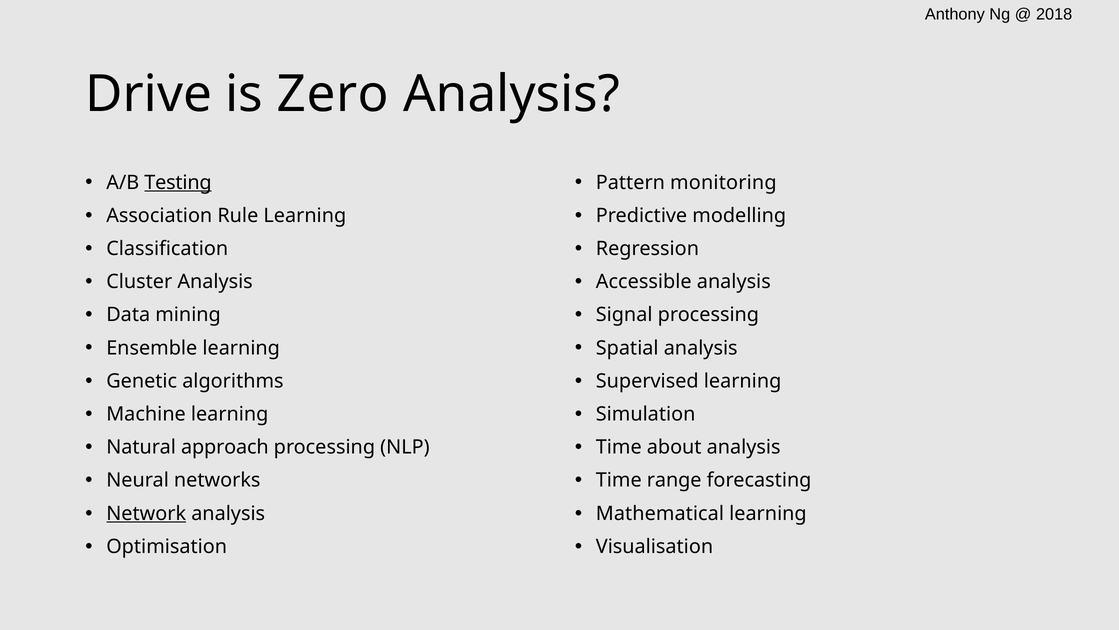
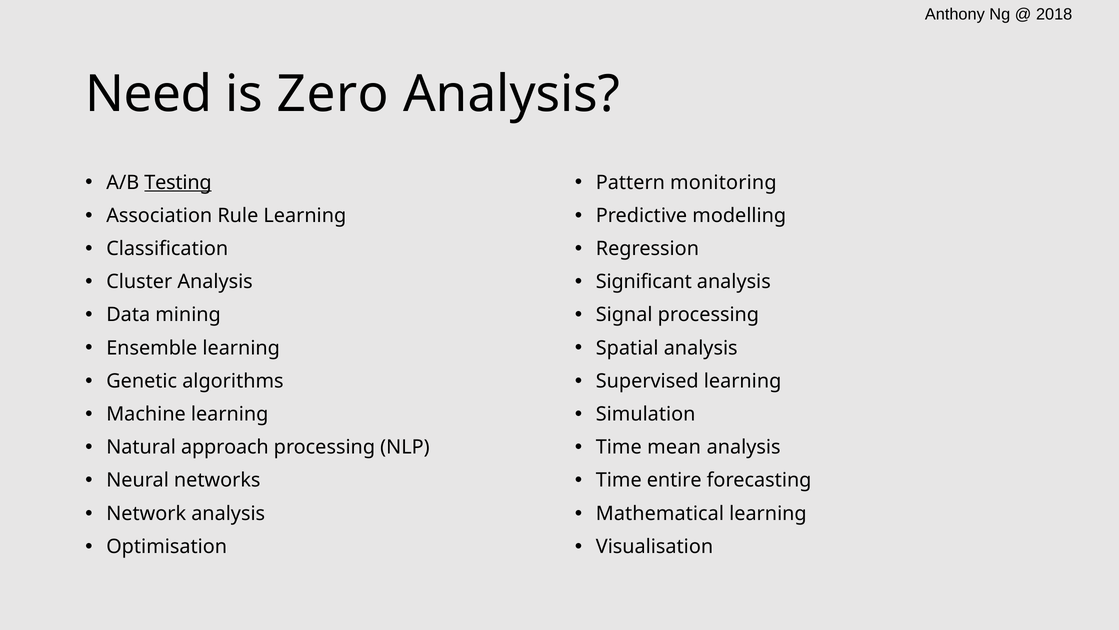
Drive: Drive -> Need
Accessible: Accessible -> Significant
about: about -> mean
range: range -> entire
Network underline: present -> none
